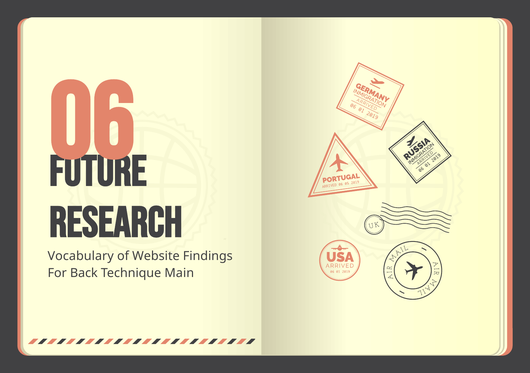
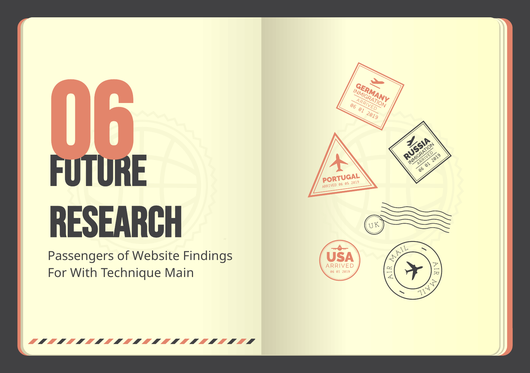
Vocabulary: Vocabulary -> Passengers
Back: Back -> With
